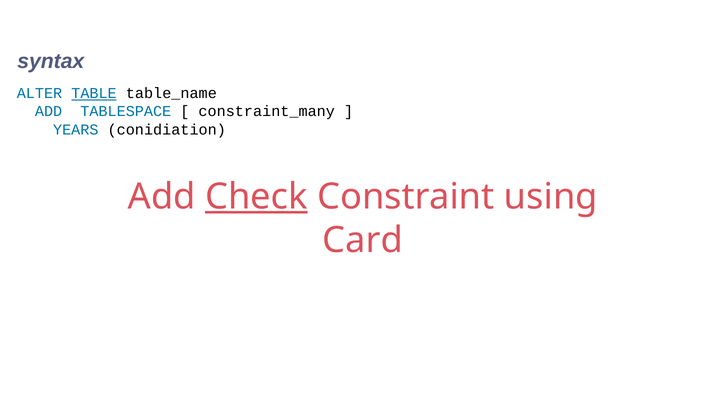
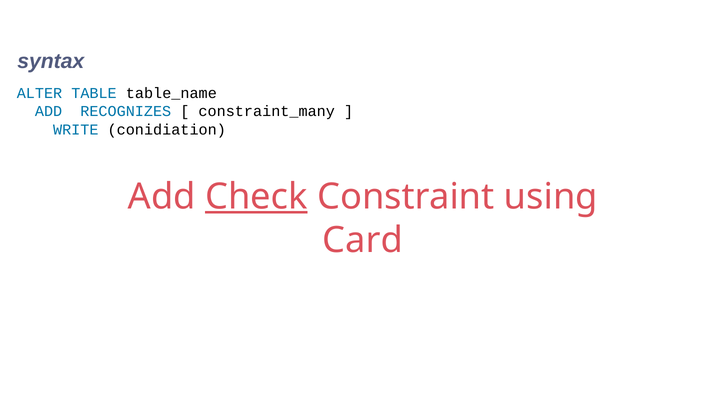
TABLE underline: present -> none
TABLESPACE: TABLESPACE -> RECOGNIZES
YEARS: YEARS -> WRITE
